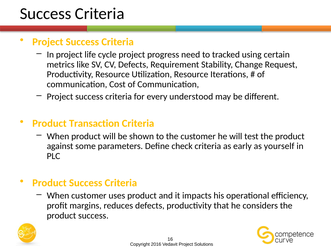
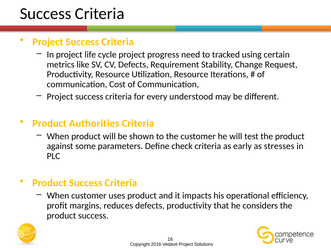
Transaction: Transaction -> Authorities
yourself: yourself -> stresses
